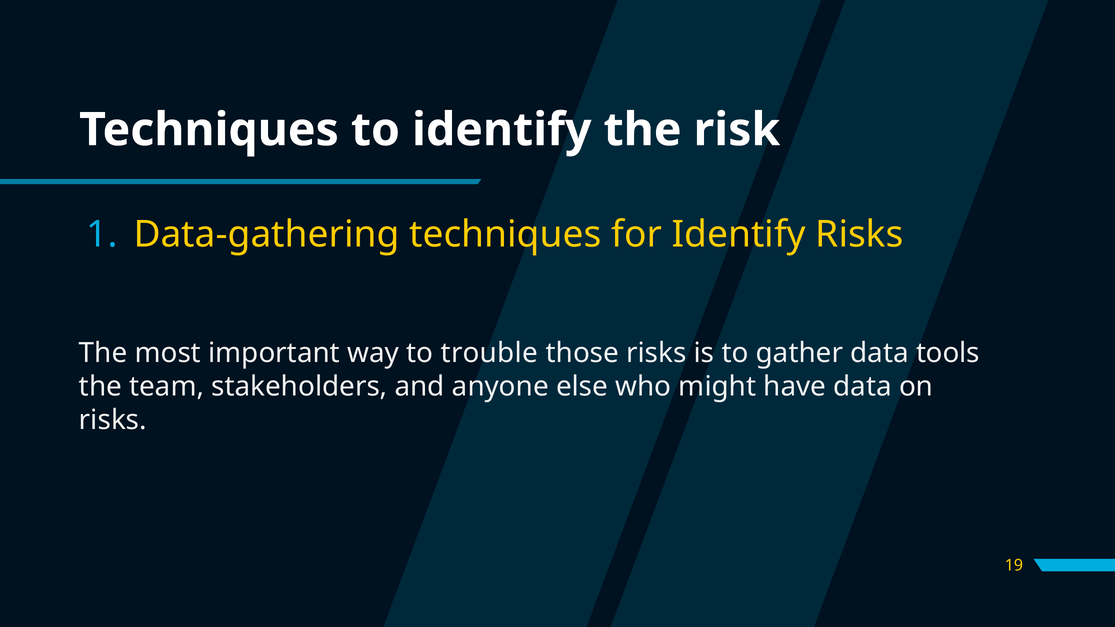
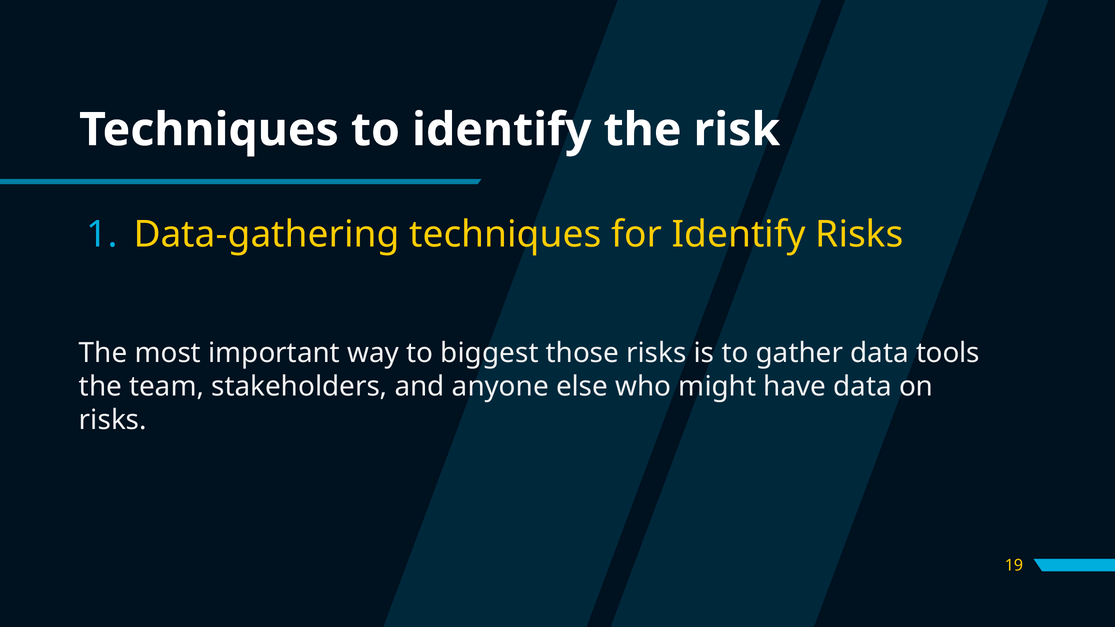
trouble: trouble -> biggest
